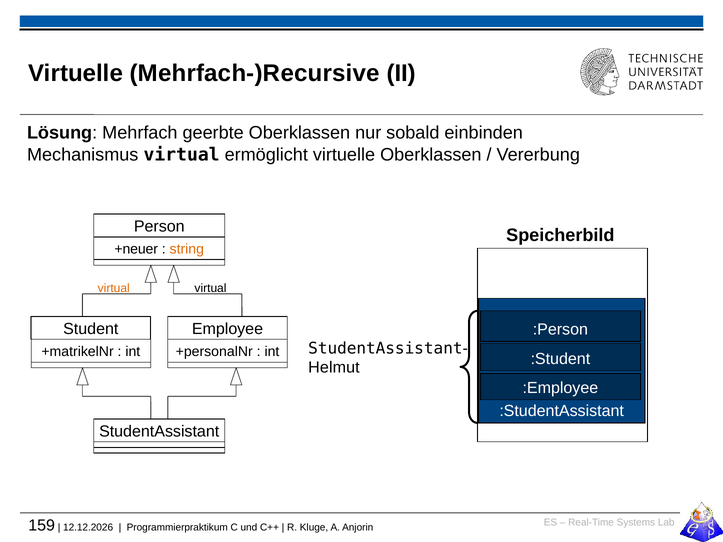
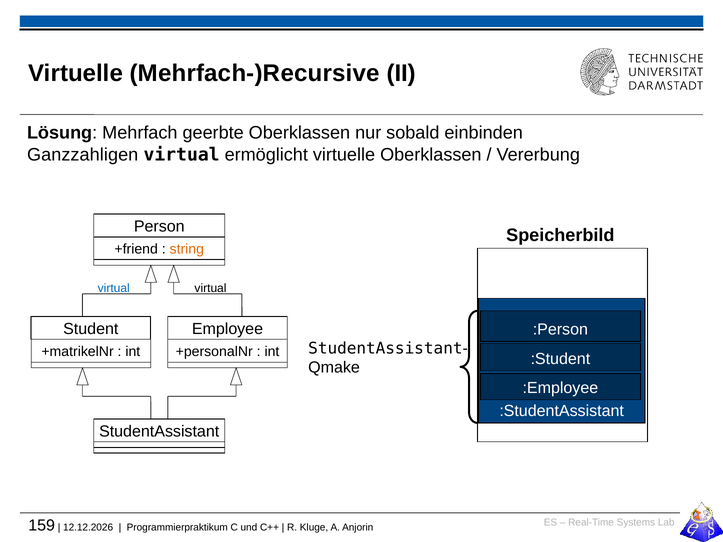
Mechanismus: Mechanismus -> Ganzzahligen
+neuer: +neuer -> +friend
virtual at (114, 288) colour: orange -> blue
Helmut: Helmut -> Qmake
